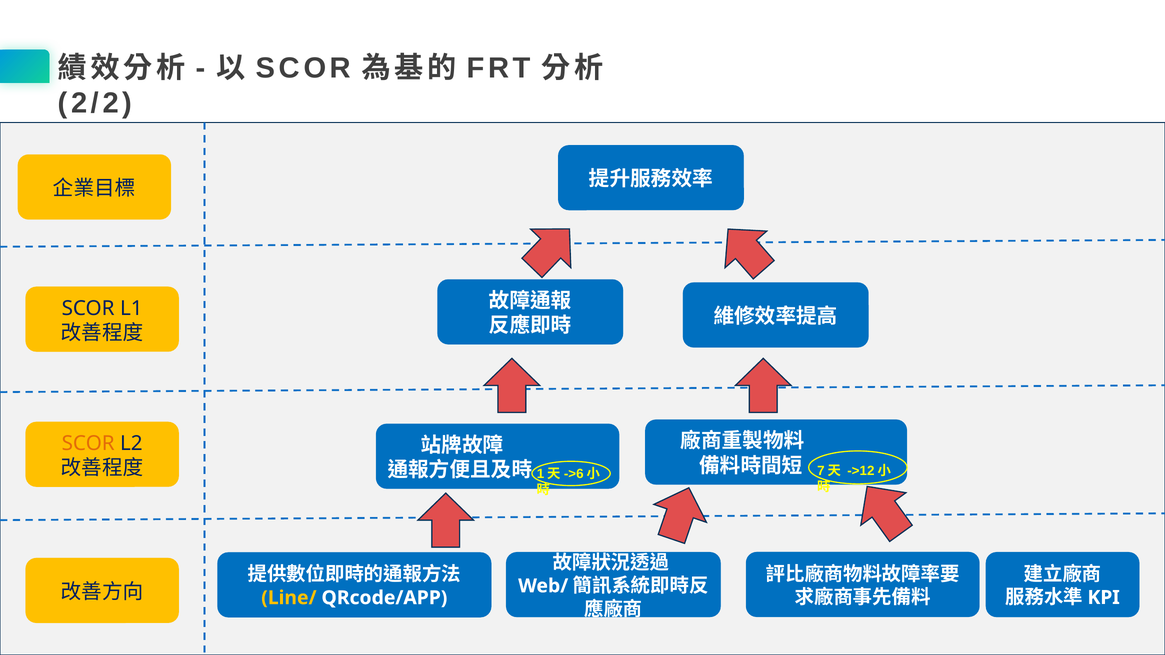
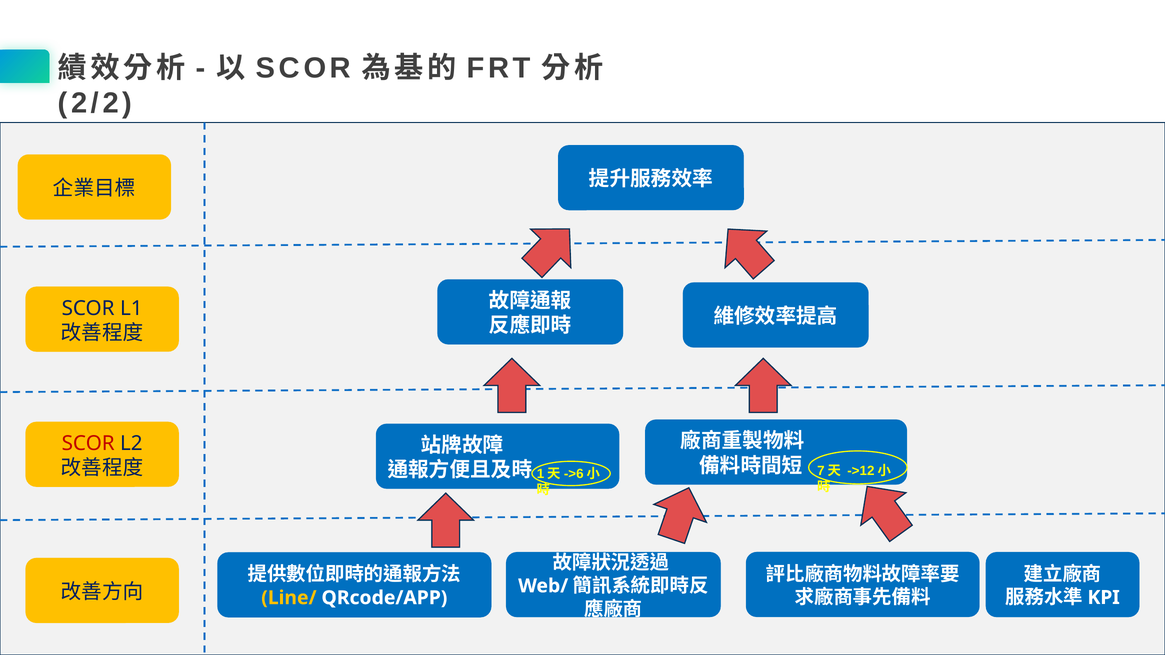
SCOR at (88, 444) colour: orange -> red
